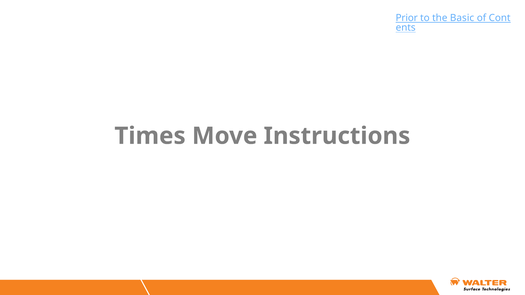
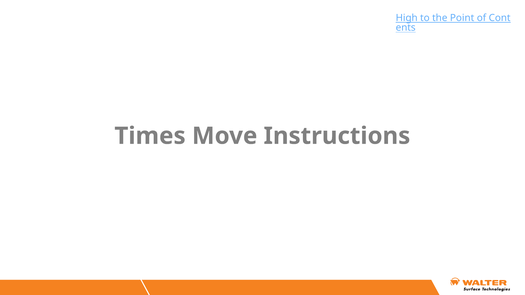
Prior: Prior -> High
Basic: Basic -> Point
